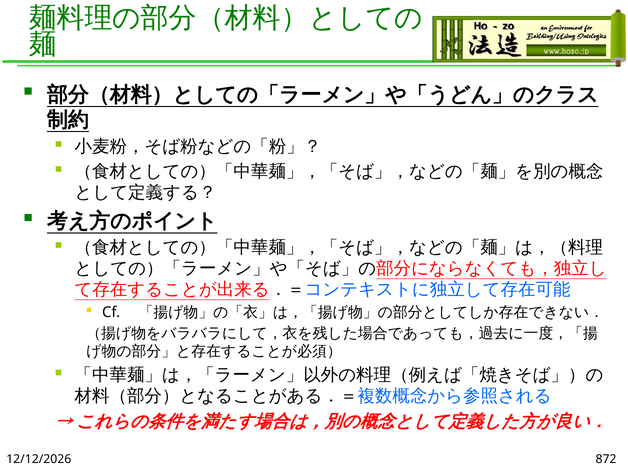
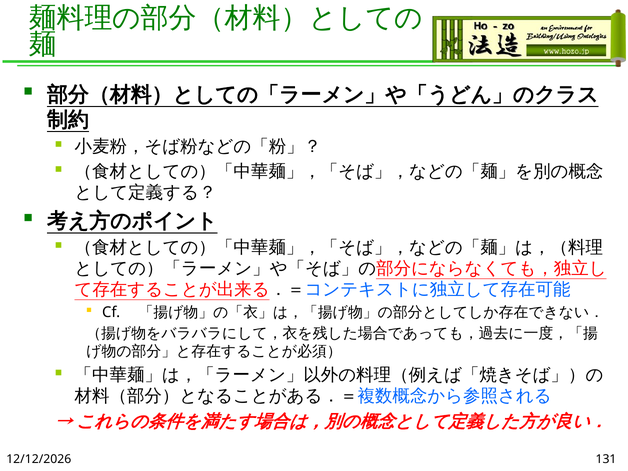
872: 872 -> 131
